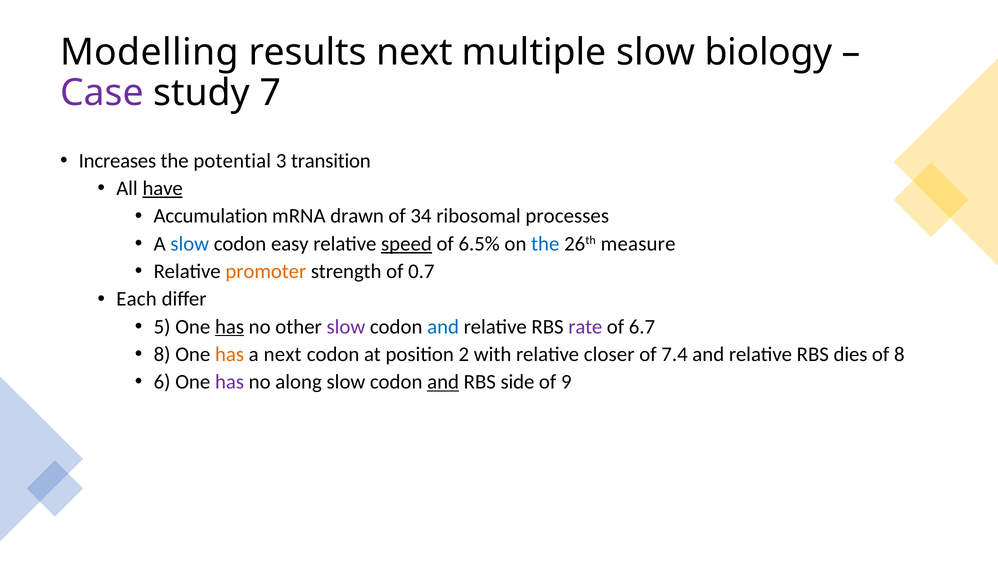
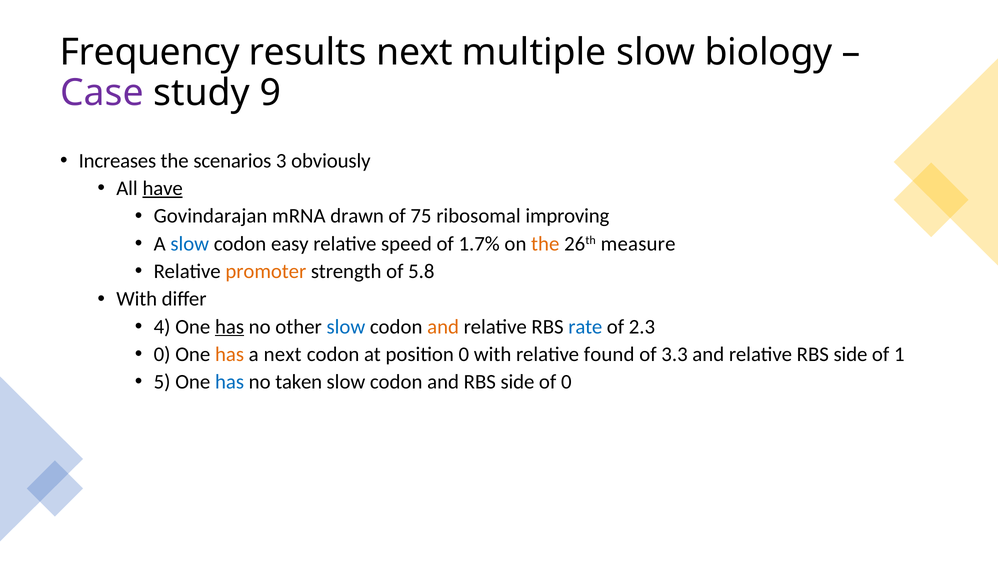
Modelling: Modelling -> Frequency
7: 7 -> 9
potential: potential -> scenarios
transition: transition -> obviously
Accumulation: Accumulation -> Govindarajan
34: 34 -> 75
processes: processes -> improving
speed underline: present -> none
6.5%: 6.5% -> 1.7%
the at (545, 244) colour: blue -> orange
0.7: 0.7 -> 5.8
Each at (137, 299): Each -> With
5: 5 -> 4
slow at (346, 327) colour: purple -> blue
and at (443, 327) colour: blue -> orange
rate colour: purple -> blue
6.7: 6.7 -> 2.3
8 at (162, 355): 8 -> 0
position 2: 2 -> 0
closer: closer -> found
7.4: 7.4 -> 3.3
relative RBS dies: dies -> side
of 8: 8 -> 1
6: 6 -> 5
has at (230, 382) colour: purple -> blue
along: along -> taken
and at (443, 382) underline: present -> none
of 9: 9 -> 0
